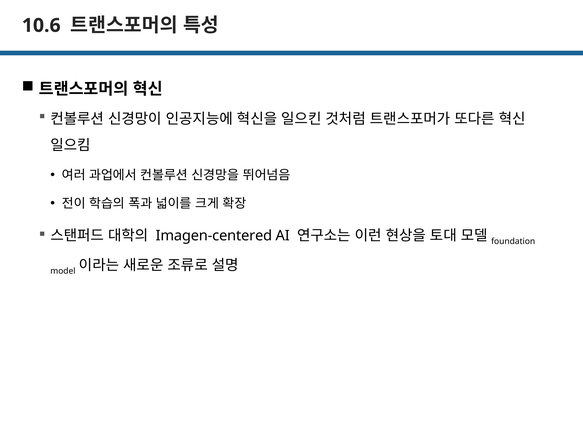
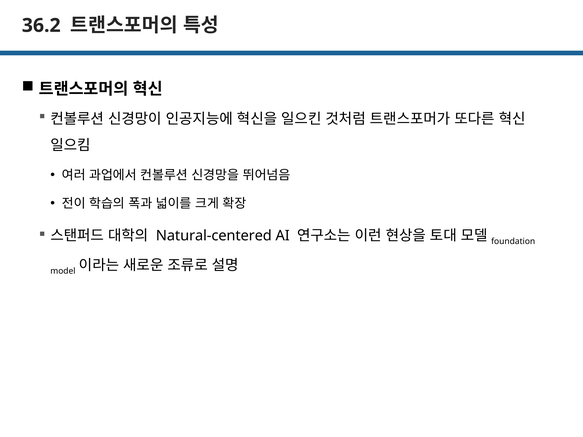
10.6: 10.6 -> 36.2
Imagen-centered: Imagen-centered -> Natural-centered
